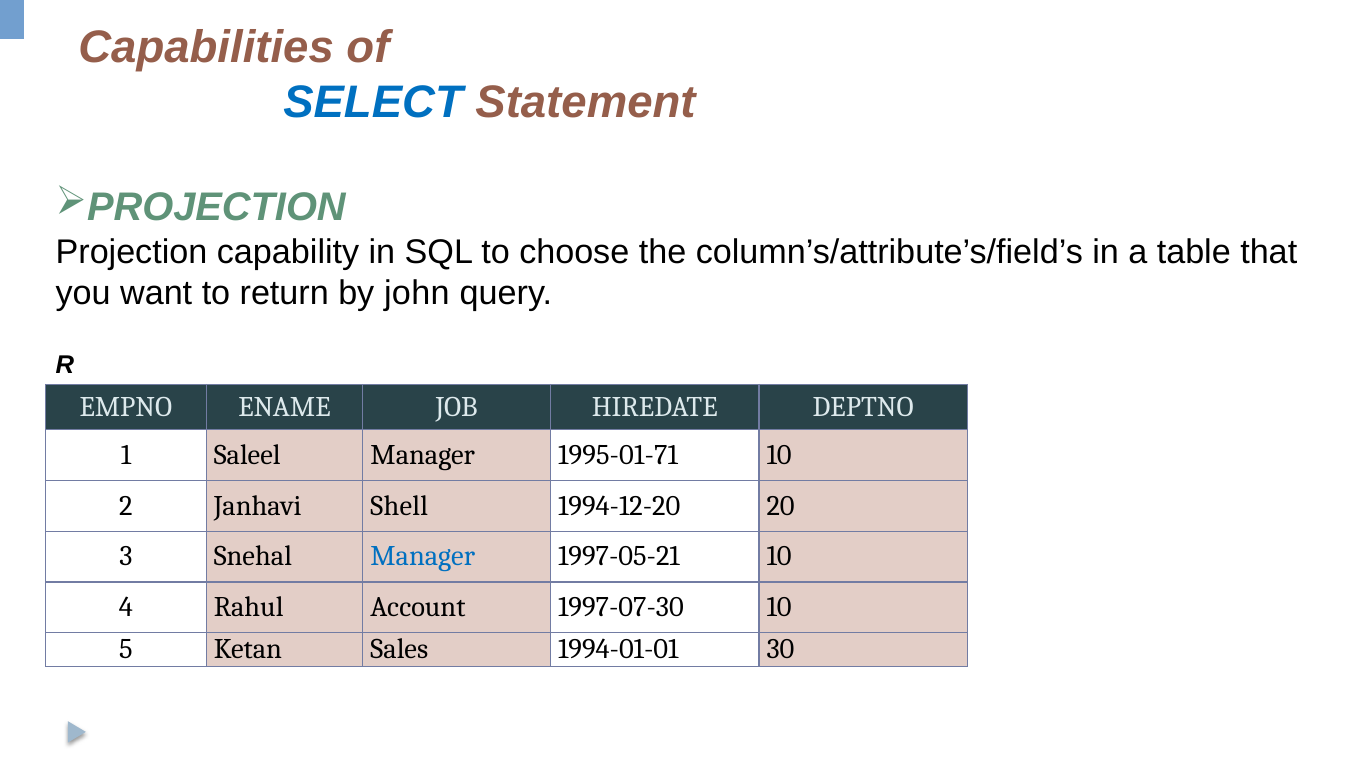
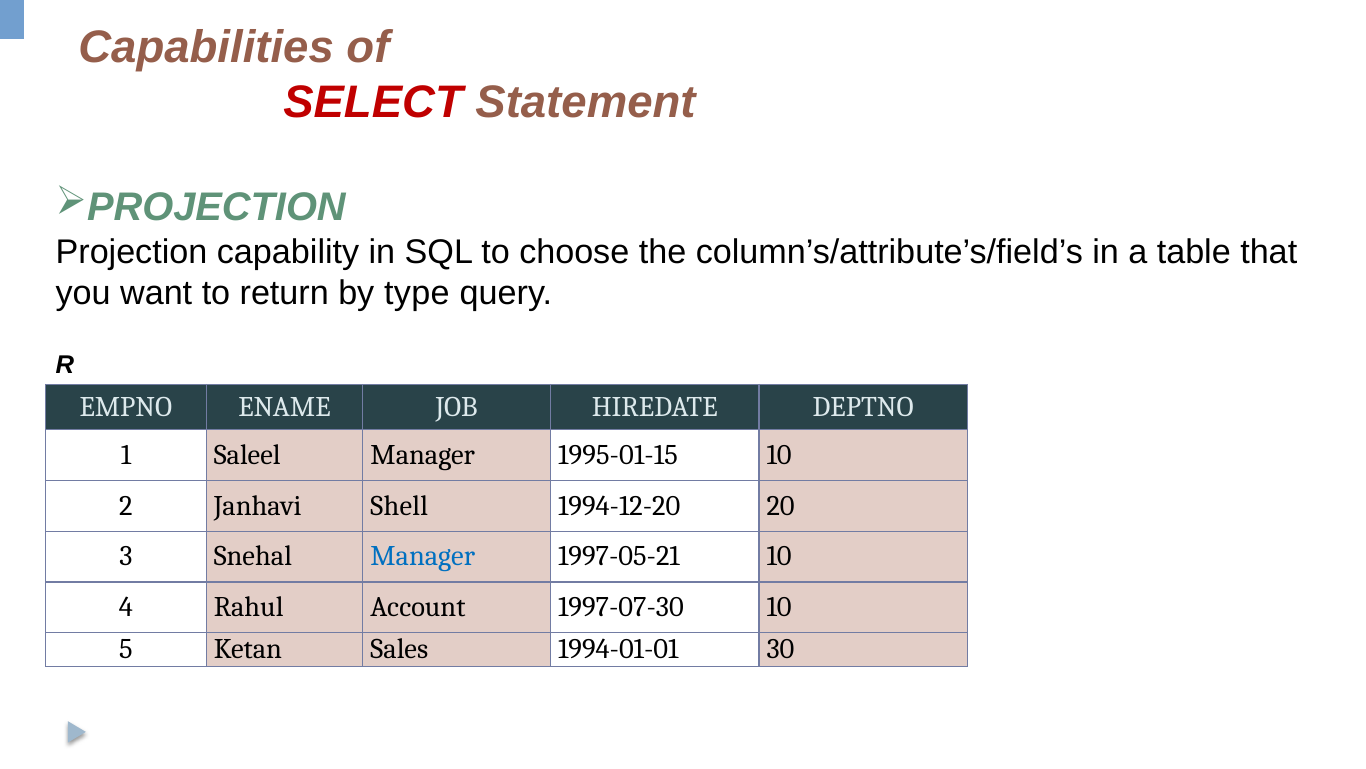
SELECT colour: blue -> red
john: john -> type
1995-01-71: 1995-01-71 -> 1995-01-15
